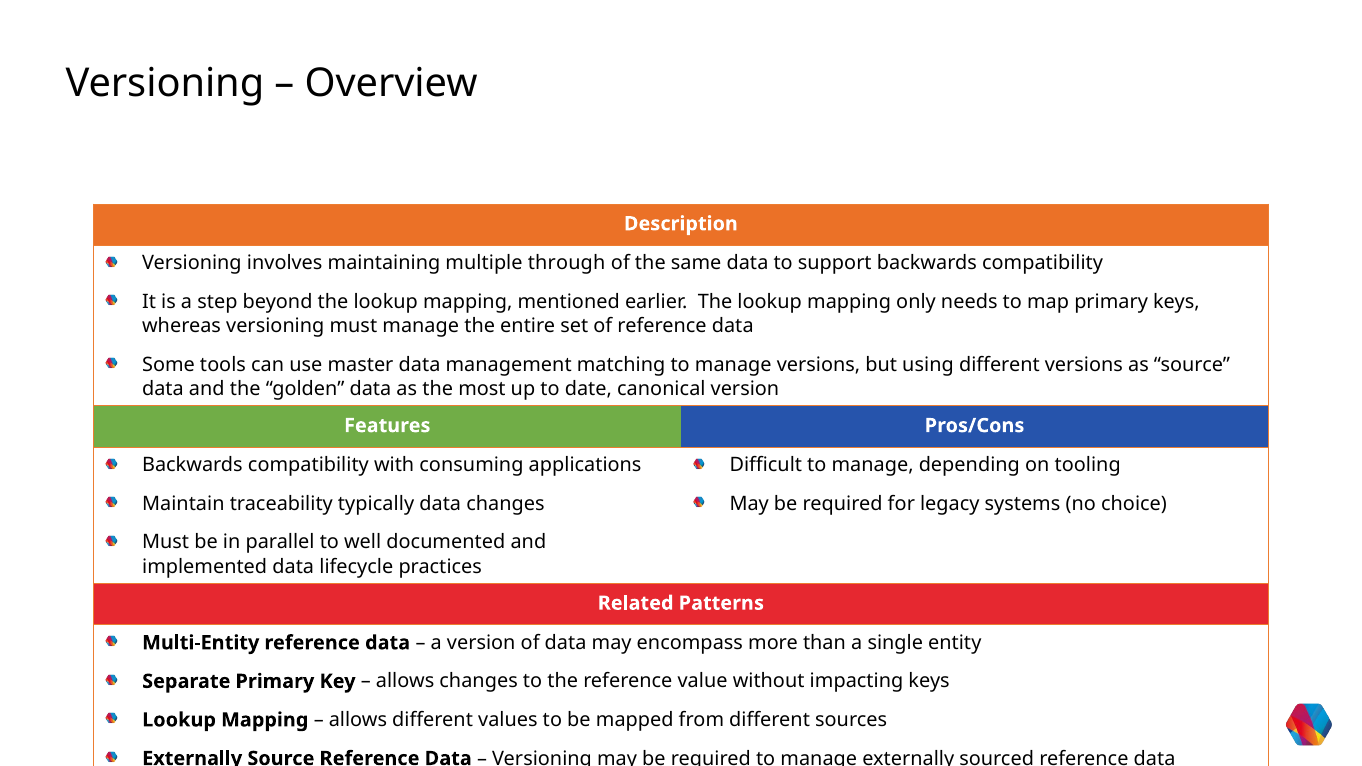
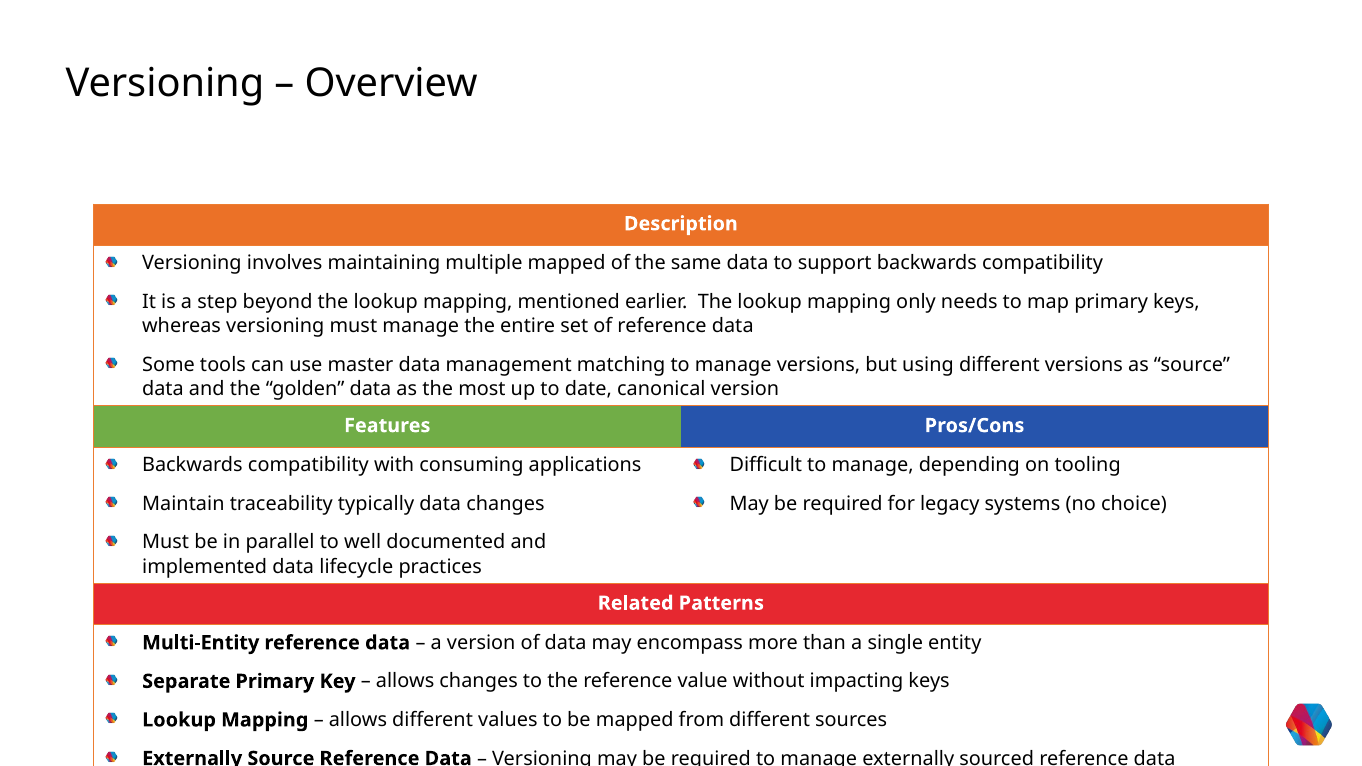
multiple through: through -> mapped
